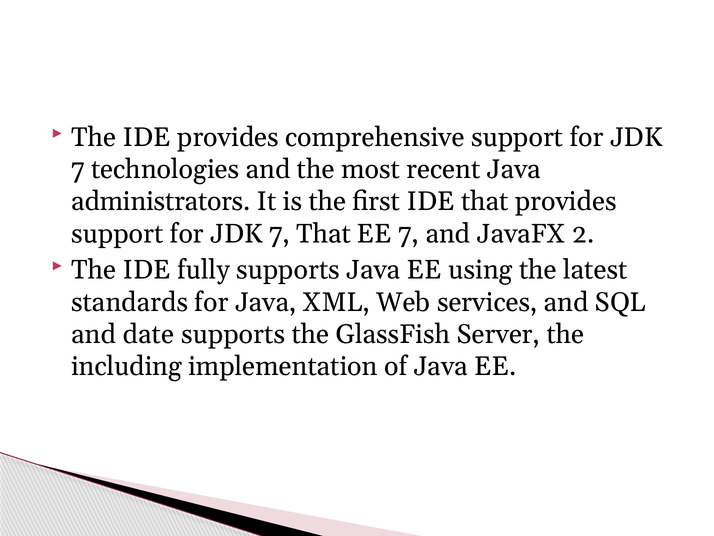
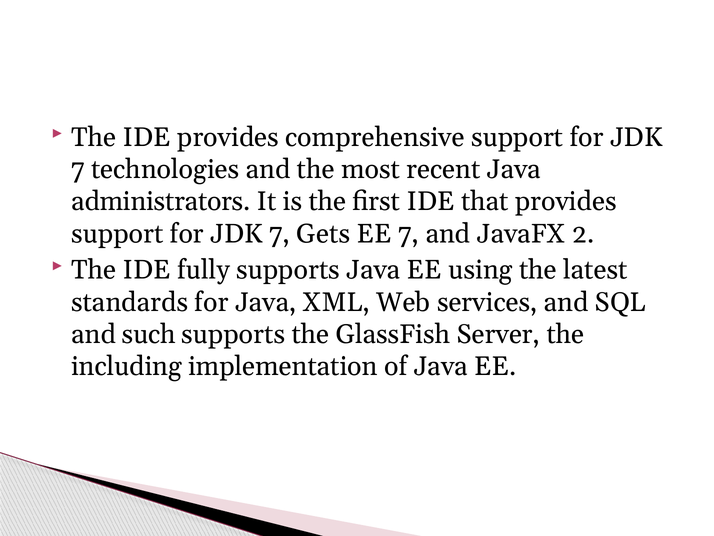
7 That: That -> Gets
date: date -> such
